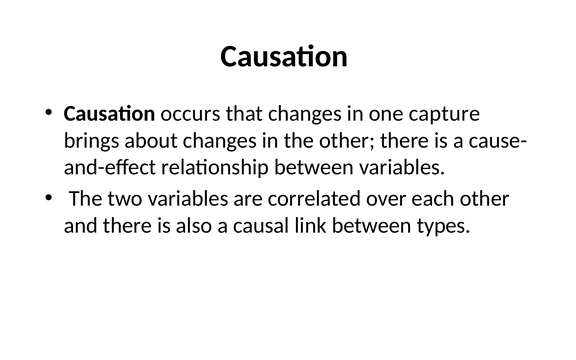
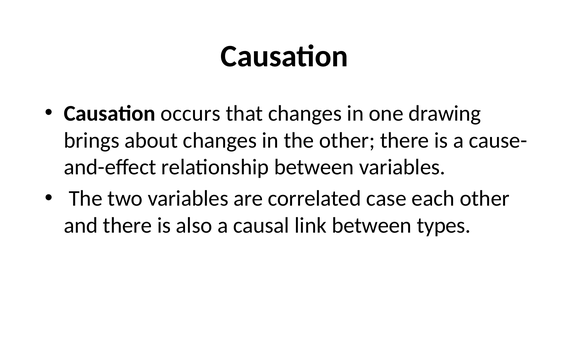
capture: capture -> drawing
over: over -> case
